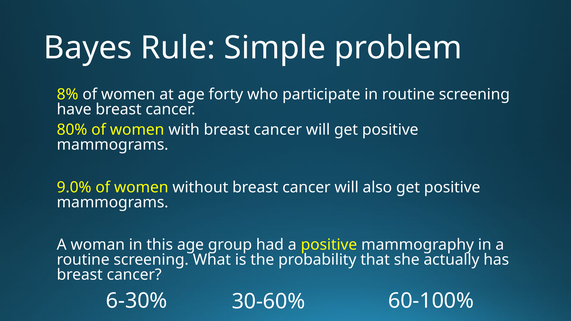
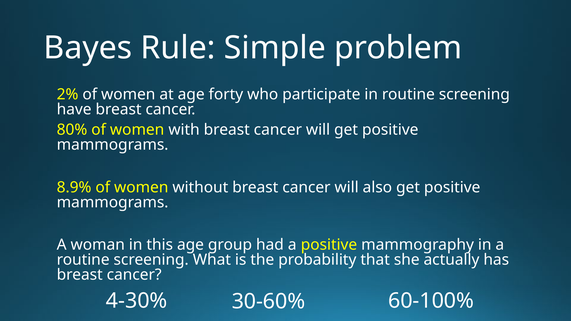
8%: 8% -> 2%
9.0%: 9.0% -> 8.9%
6-30%: 6-30% -> 4-30%
